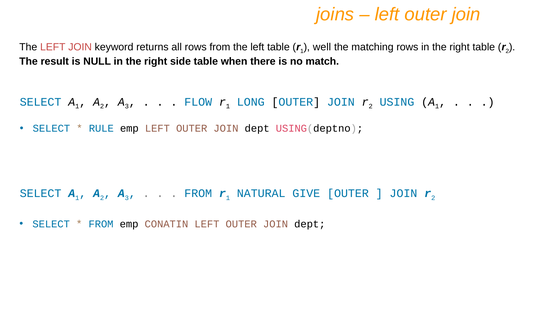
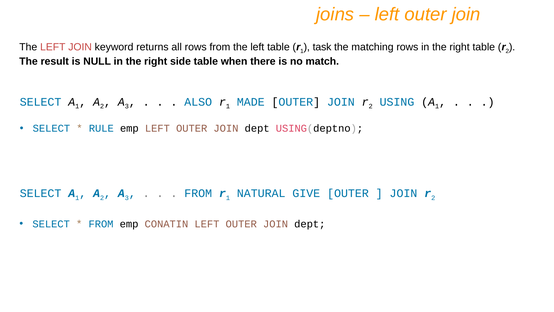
well: well -> task
FLOW: FLOW -> ALSO
LONG: LONG -> MADE
